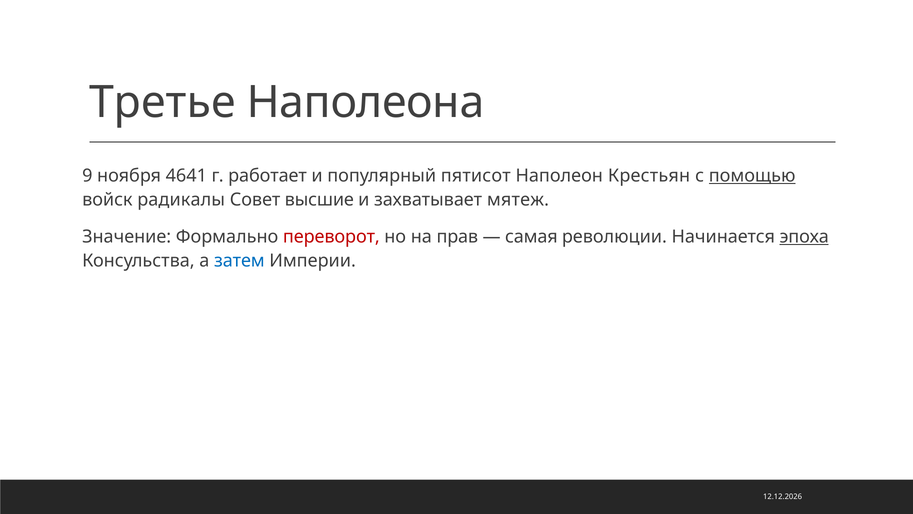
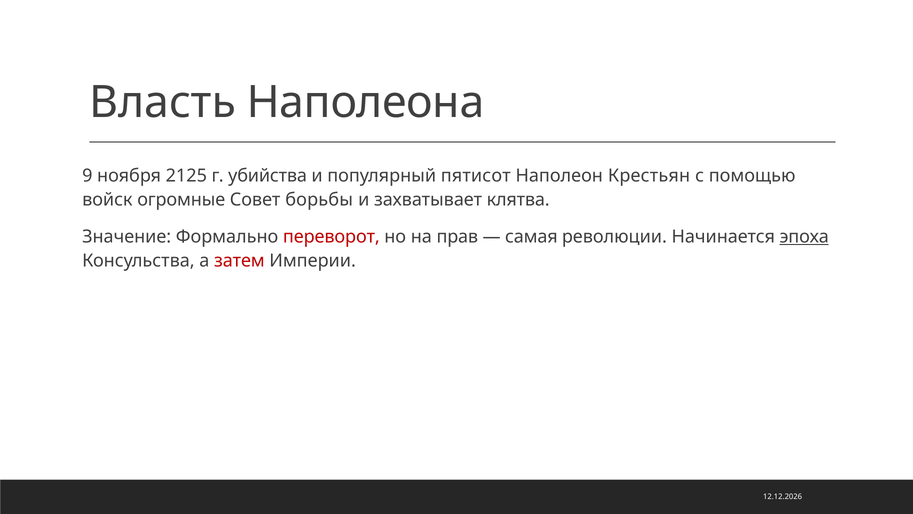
Третье: Третье -> Власть
4641: 4641 -> 2125
работает: работает -> убийства
помощью underline: present -> none
радикалы: радикалы -> огромные
высшие: высшие -> борьбы
мятеж: мятеж -> клятва
затем colour: blue -> red
